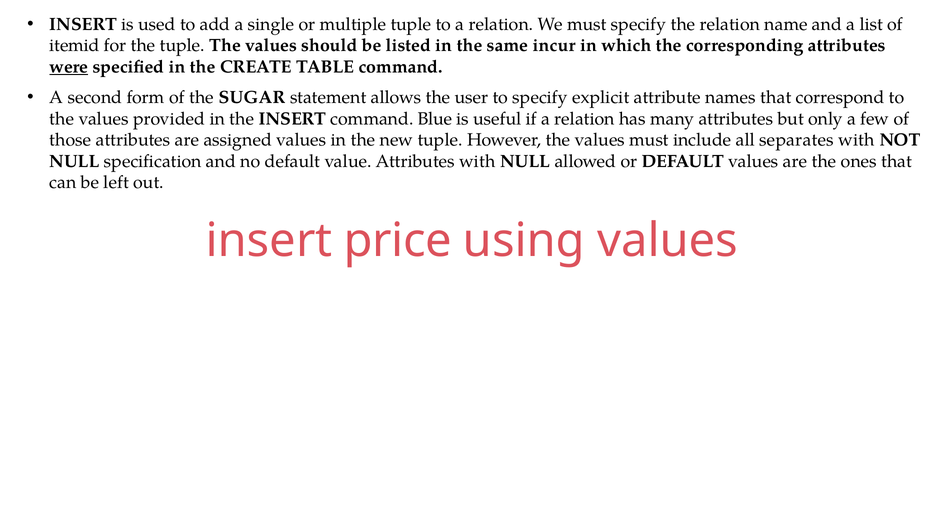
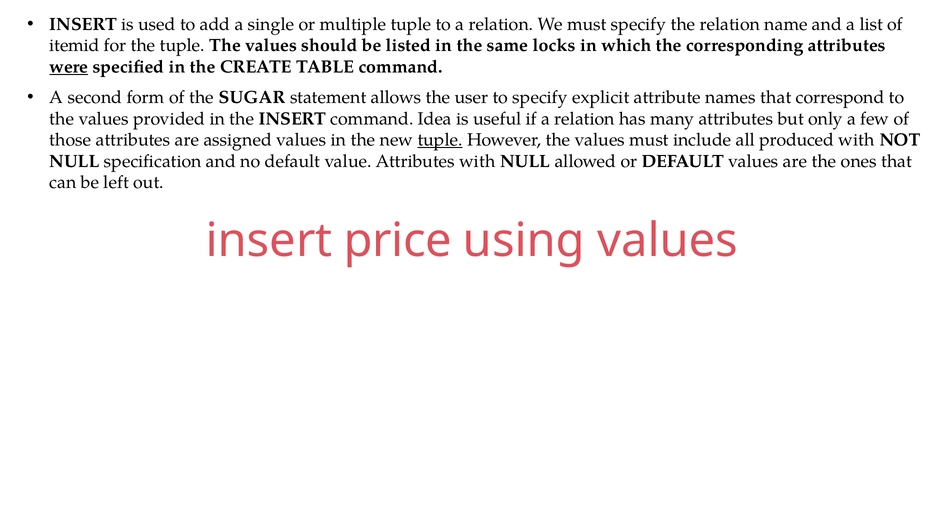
incur: incur -> locks
Blue: Blue -> Idea
tuple at (440, 140) underline: none -> present
separates: separates -> produced
